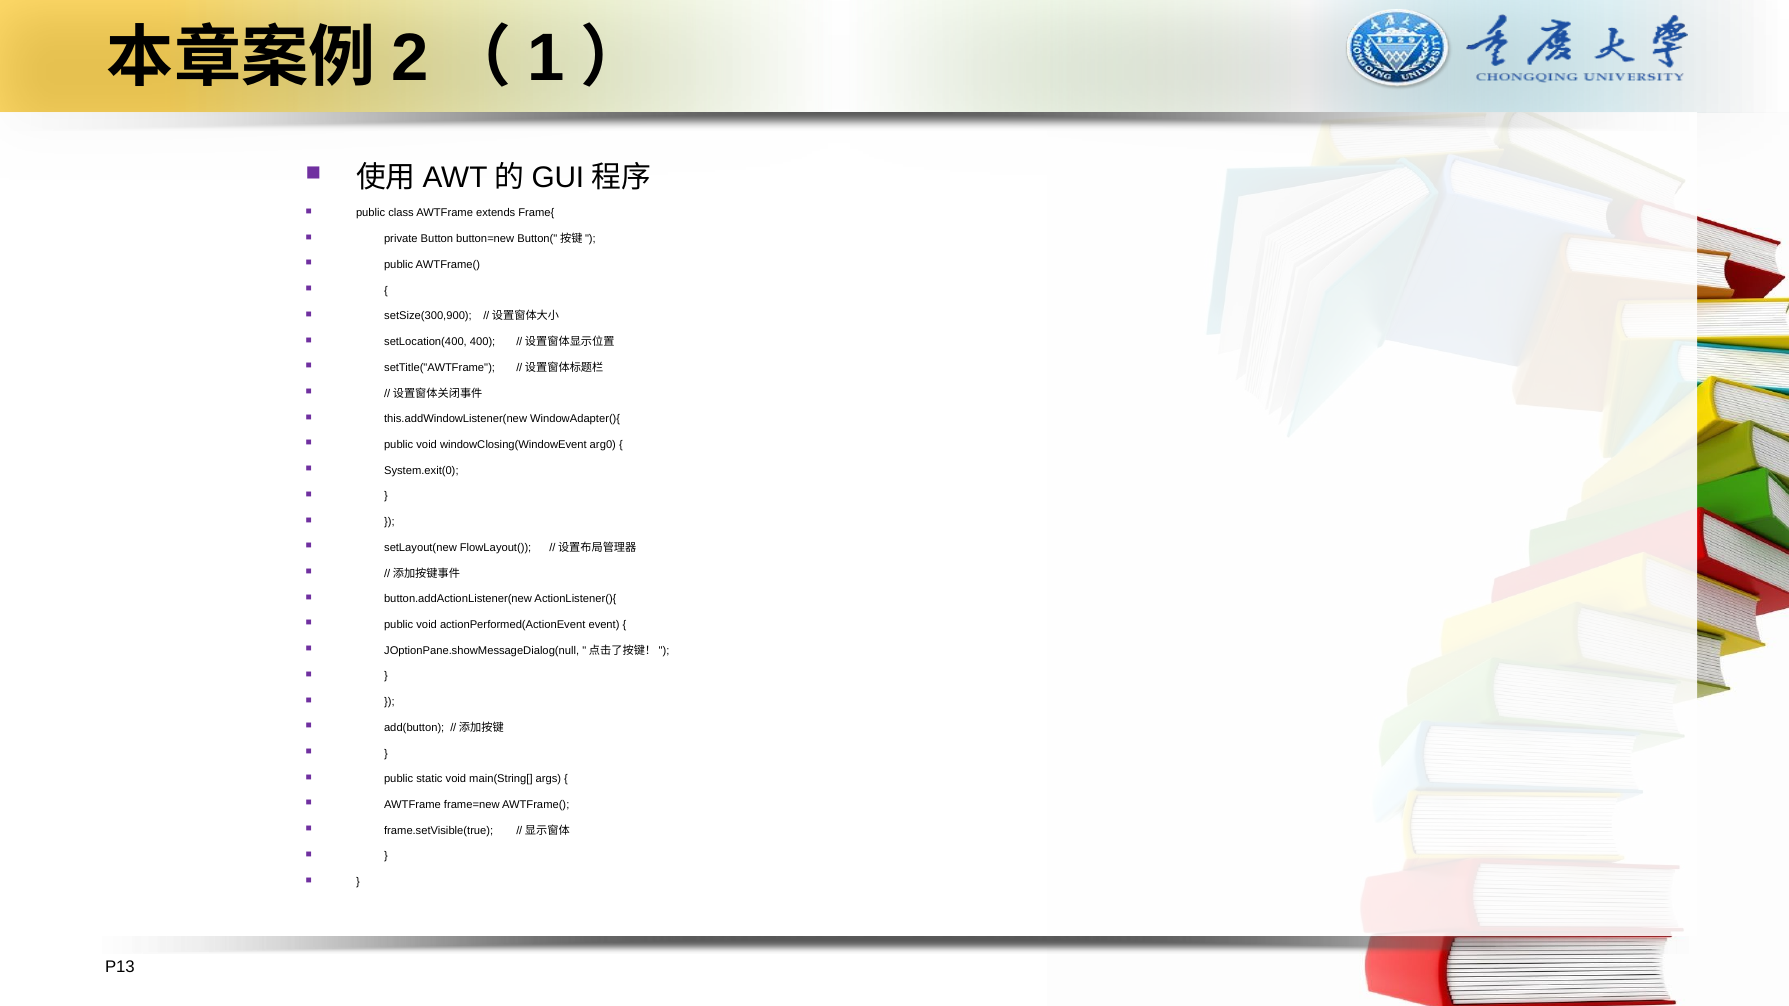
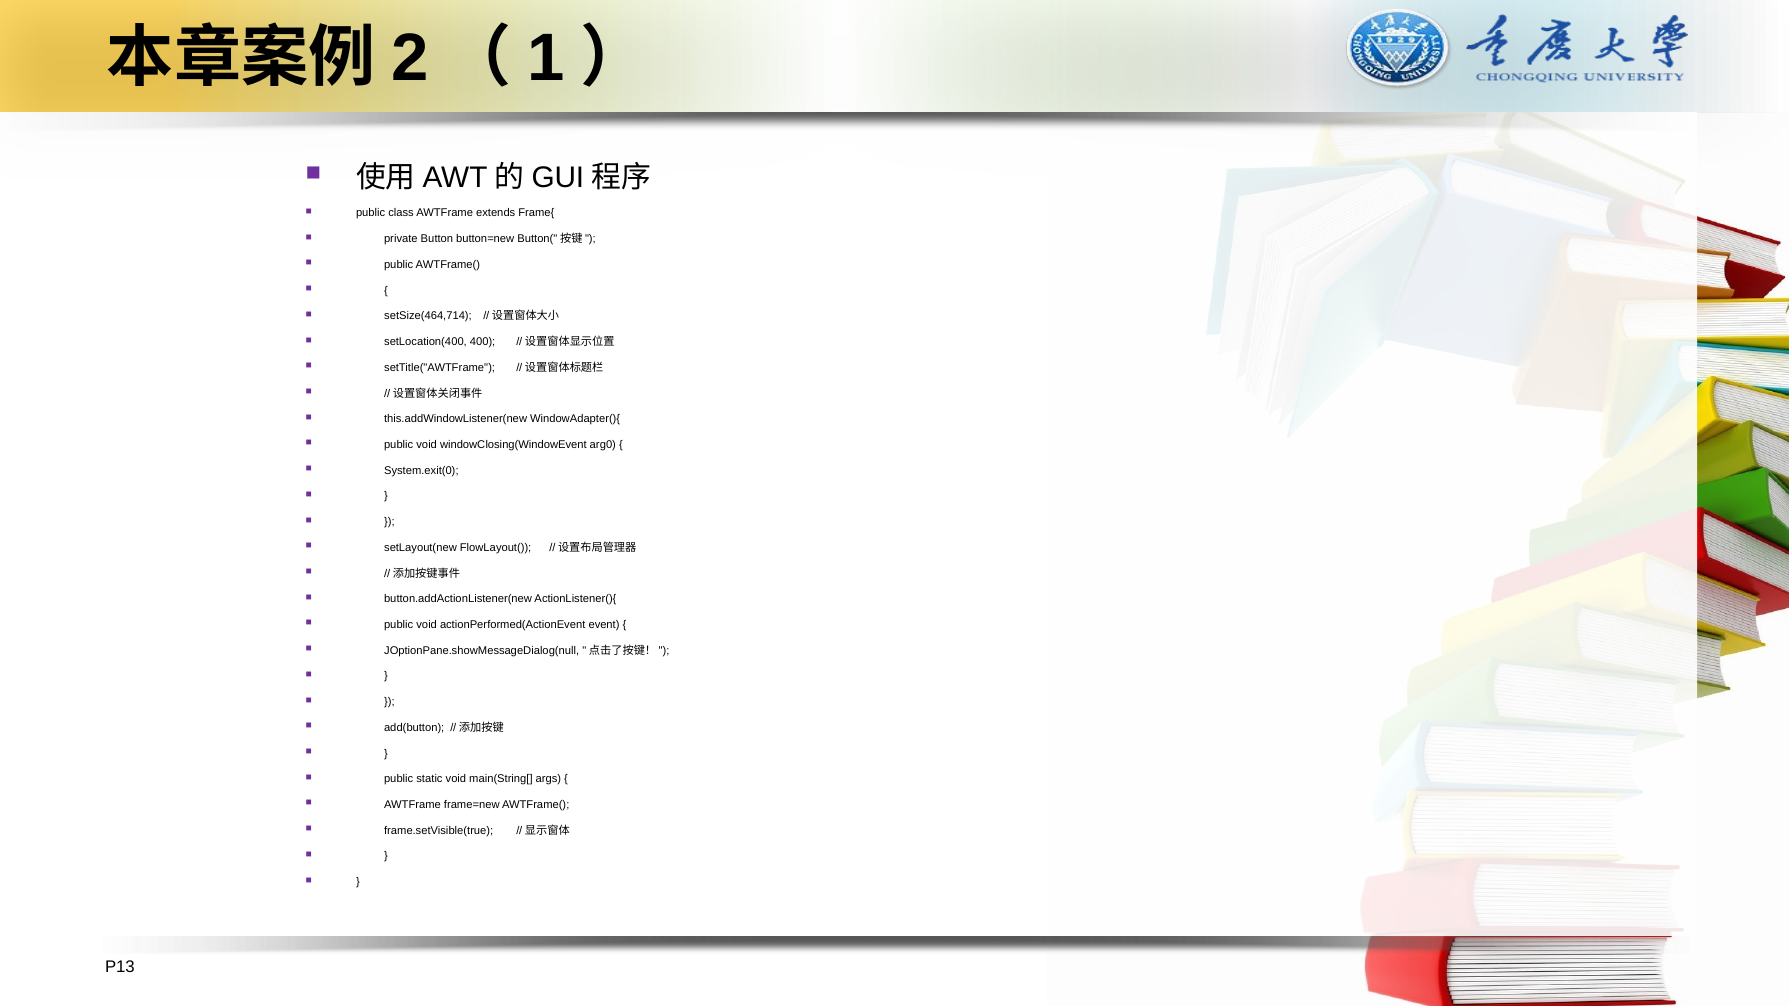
setSize(300,900: setSize(300,900 -> setSize(464,714
